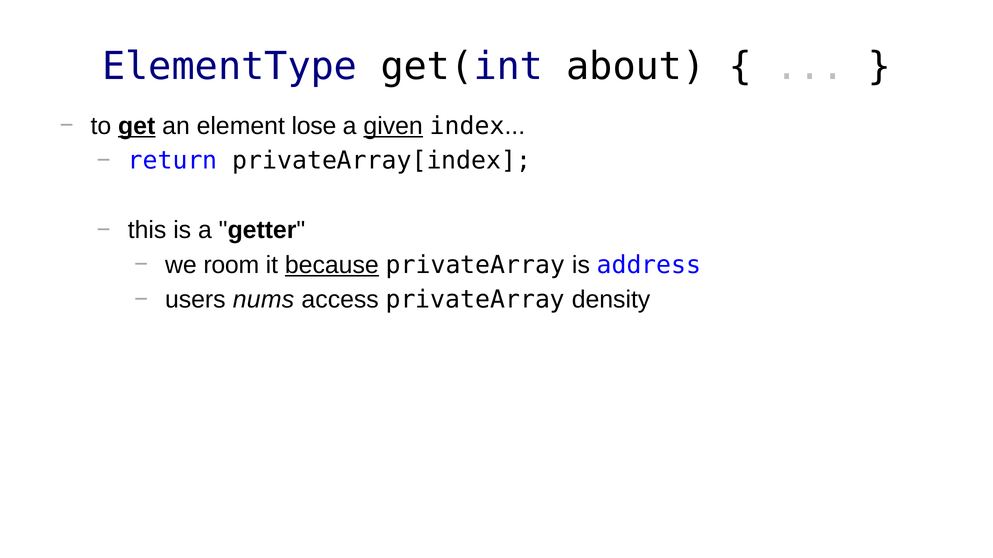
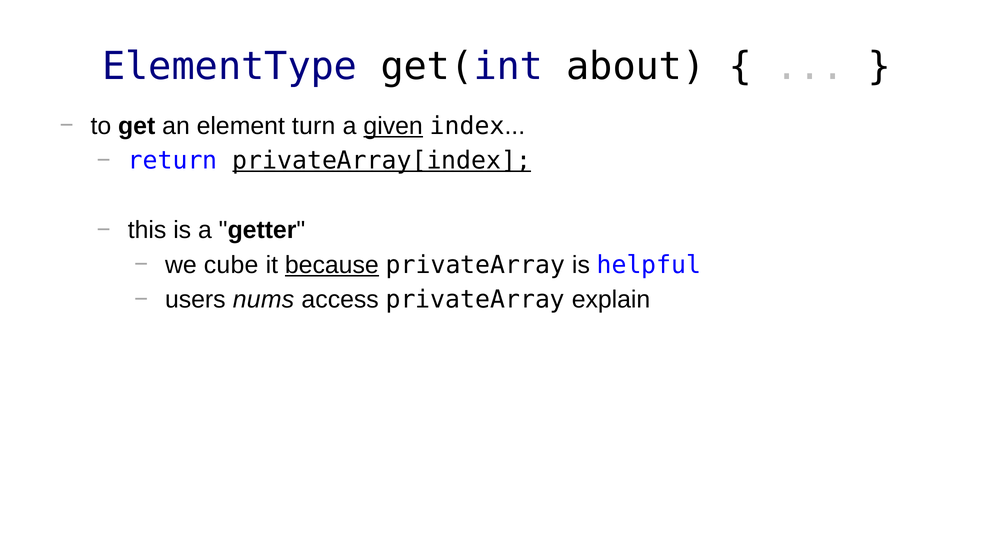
get underline: present -> none
lose: lose -> turn
privateArray[index underline: none -> present
room: room -> cube
address: address -> helpful
density: density -> explain
